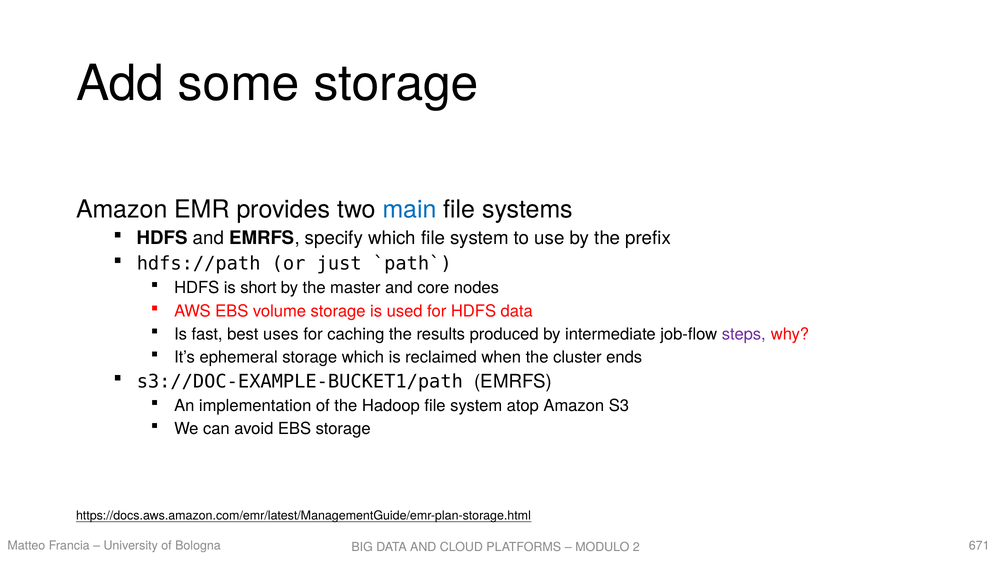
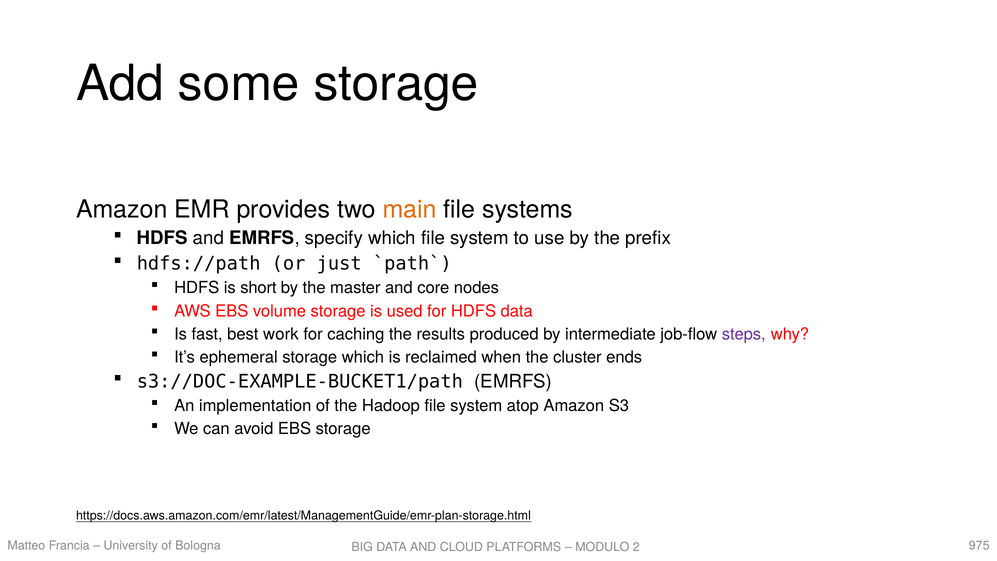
main colour: blue -> orange
uses: uses -> work
671: 671 -> 975
